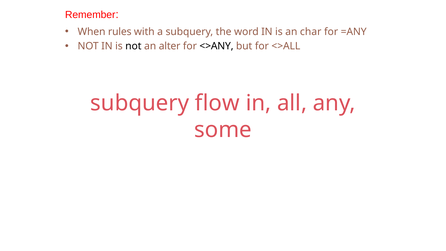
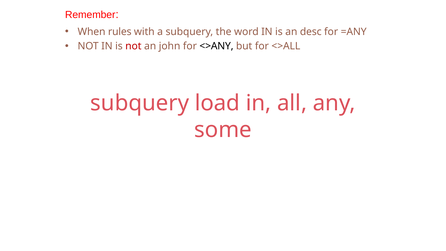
char: char -> desc
not at (133, 46) colour: black -> red
alter: alter -> john
flow: flow -> load
